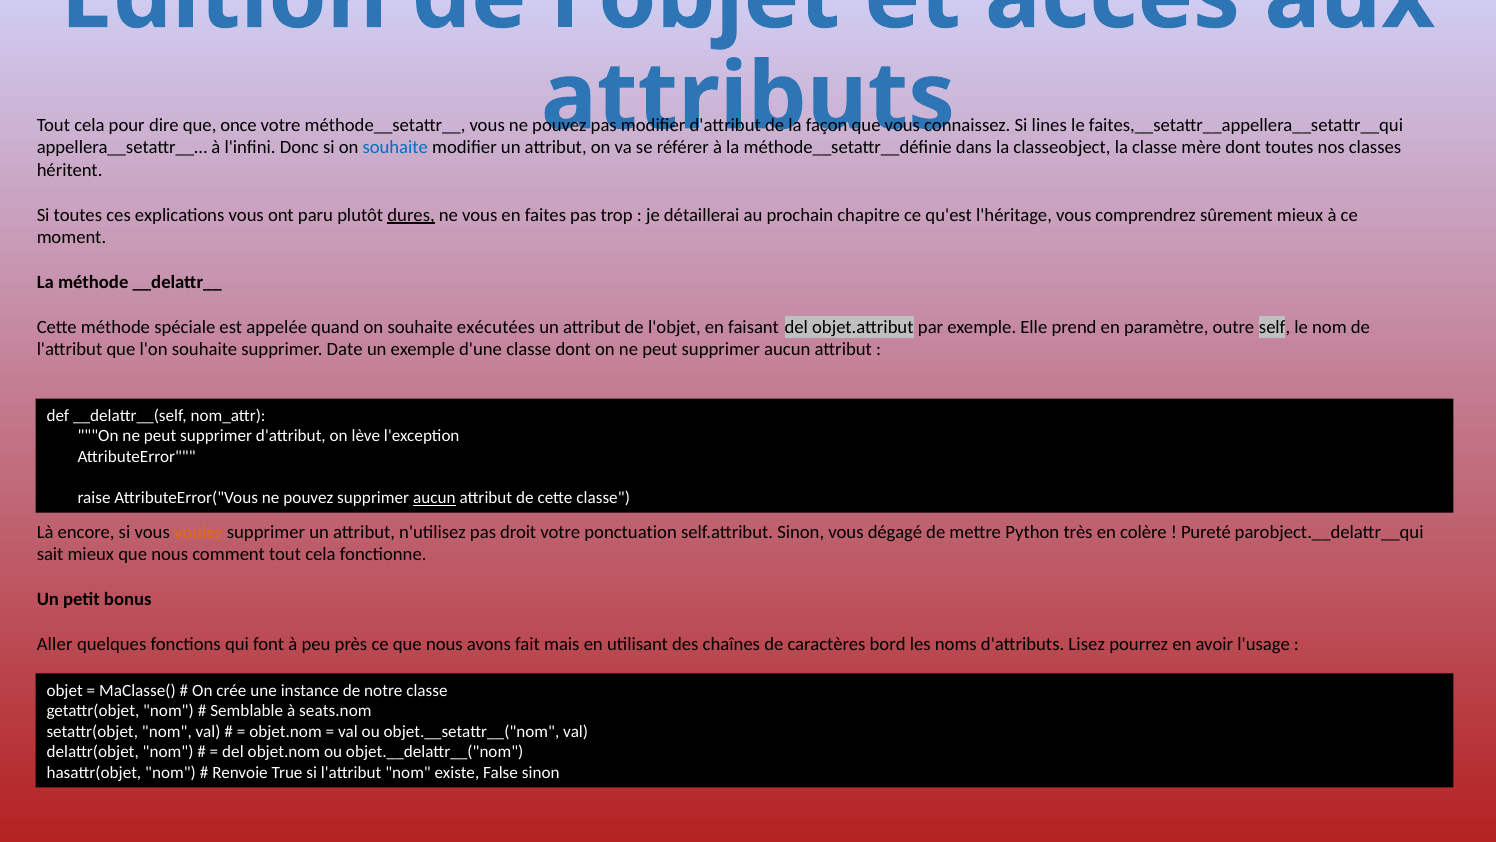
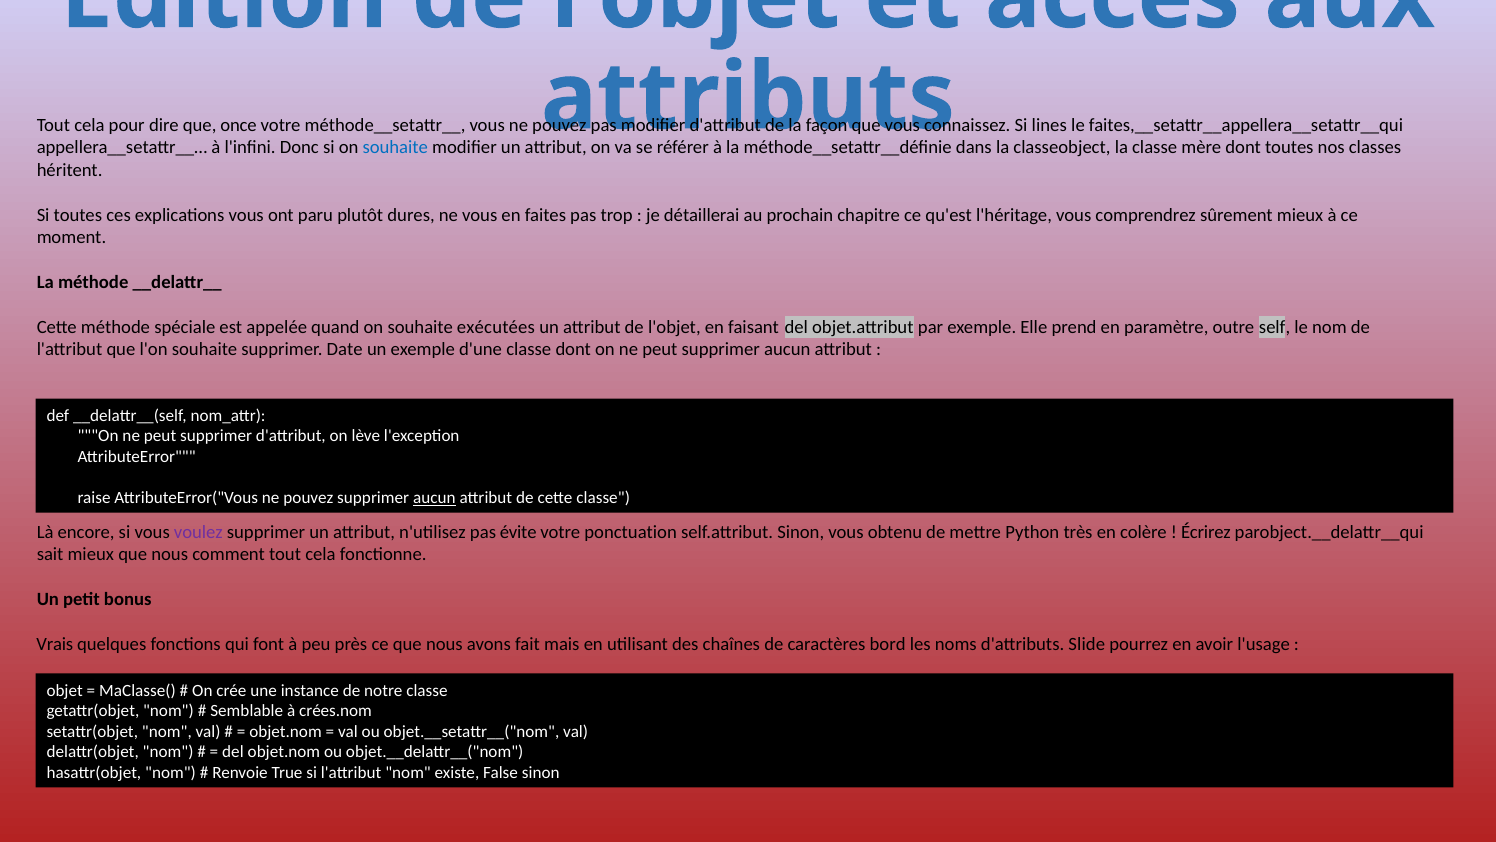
dures underline: present -> none
voulez colour: orange -> purple
droit: droit -> évite
dégagé: dégagé -> obtenu
Pureté: Pureté -> Écrirez
Aller: Aller -> Vrais
Lisez: Lisez -> Slide
seats.nom: seats.nom -> crées.nom
